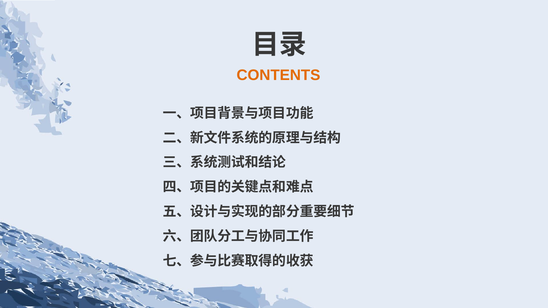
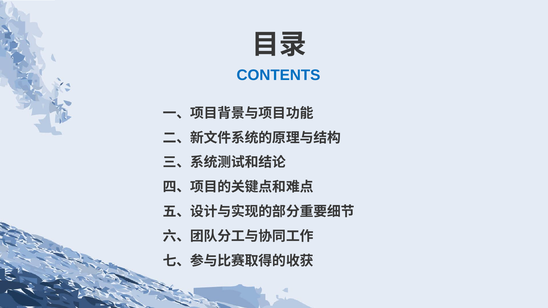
CONTENTS colour: orange -> blue
